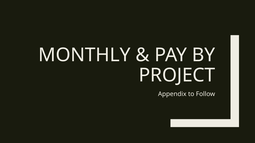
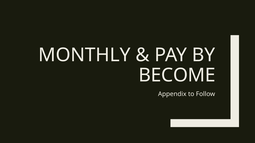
PROJECT: PROJECT -> BECOME
